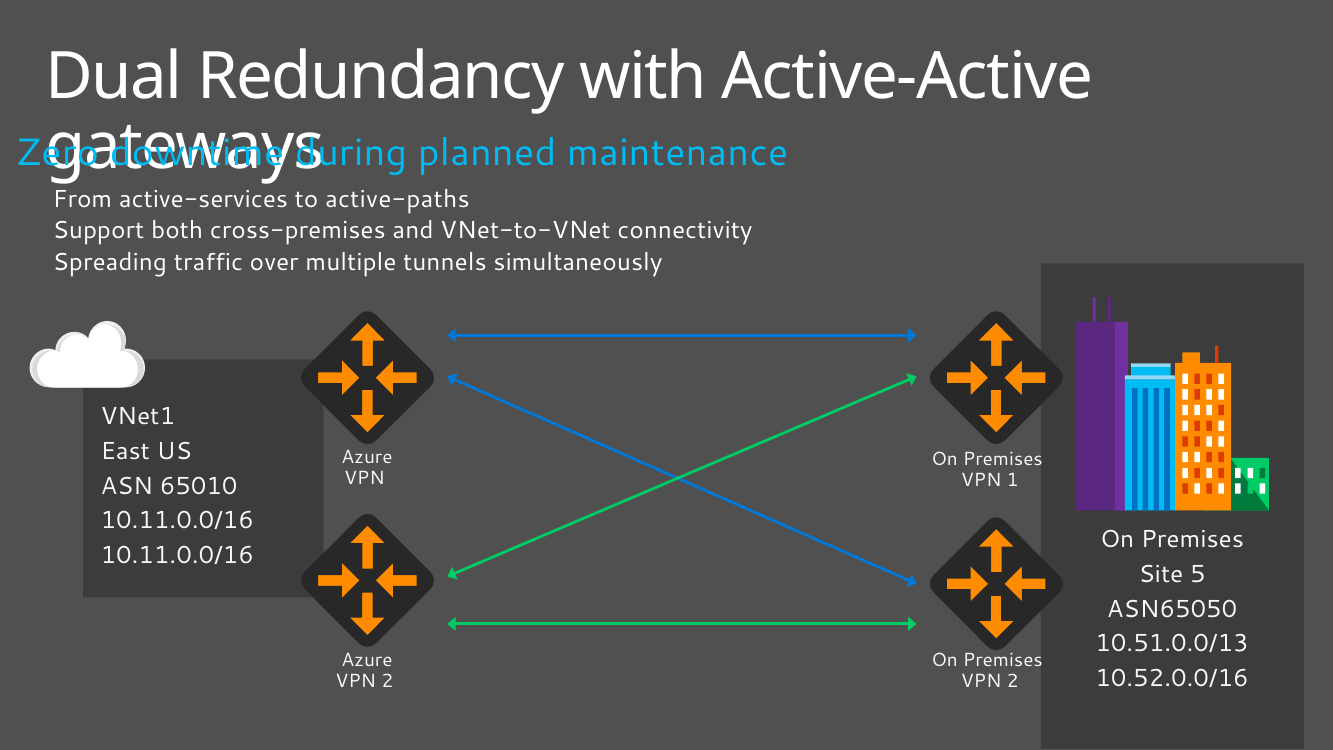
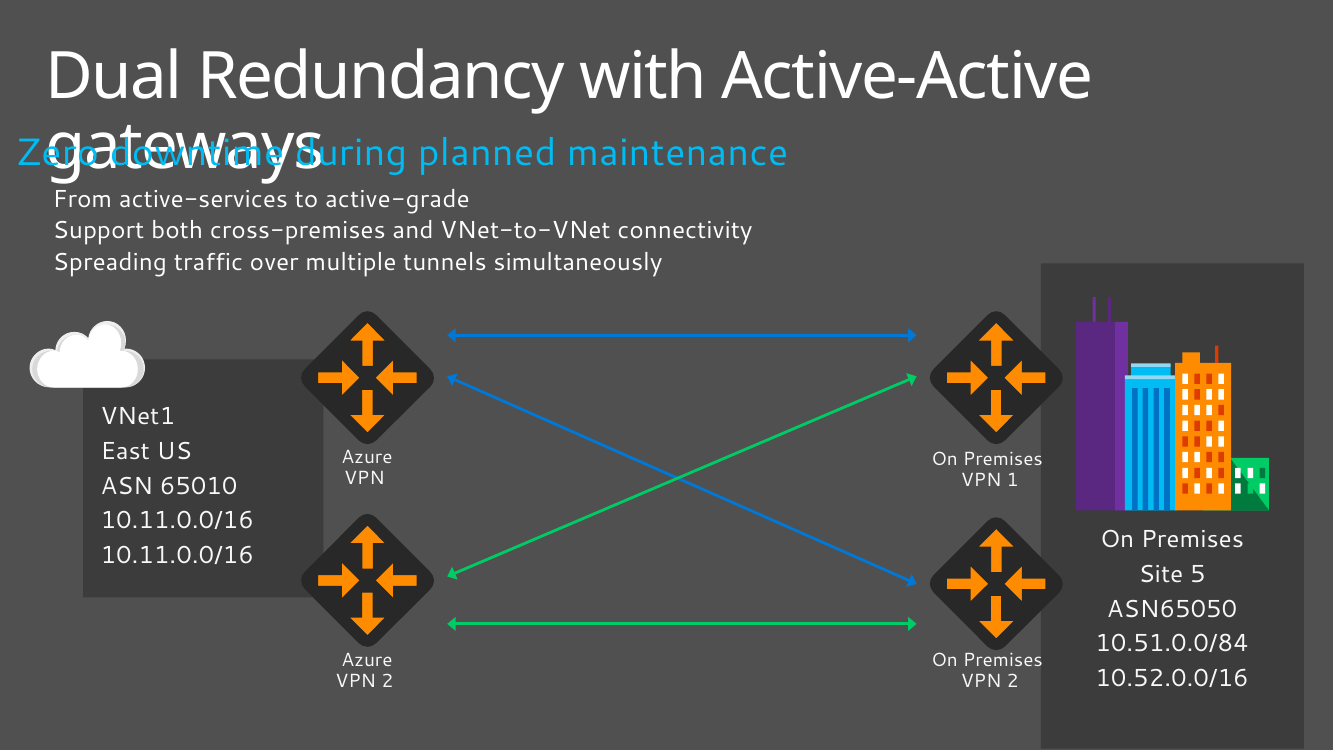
active-paths: active-paths -> active-grade
10.51.0.0/13: 10.51.0.0/13 -> 10.51.0.0/84
